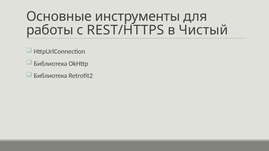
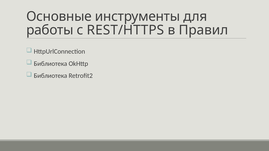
Чистый: Чистый -> Правил
